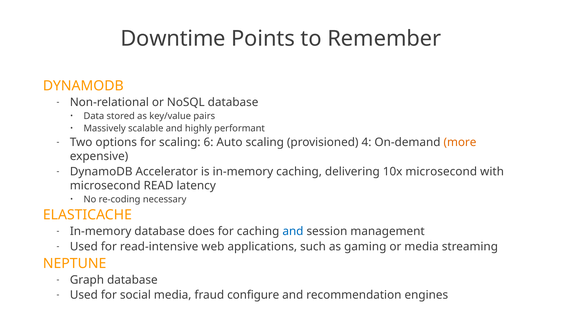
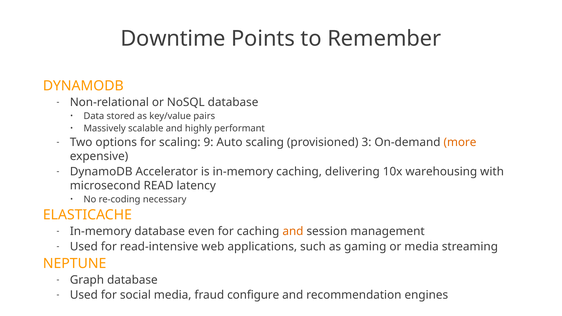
6: 6 -> 9
4: 4 -> 3
10x microsecond: microsecond -> warehousing
does: does -> even
and at (293, 231) colour: blue -> orange
